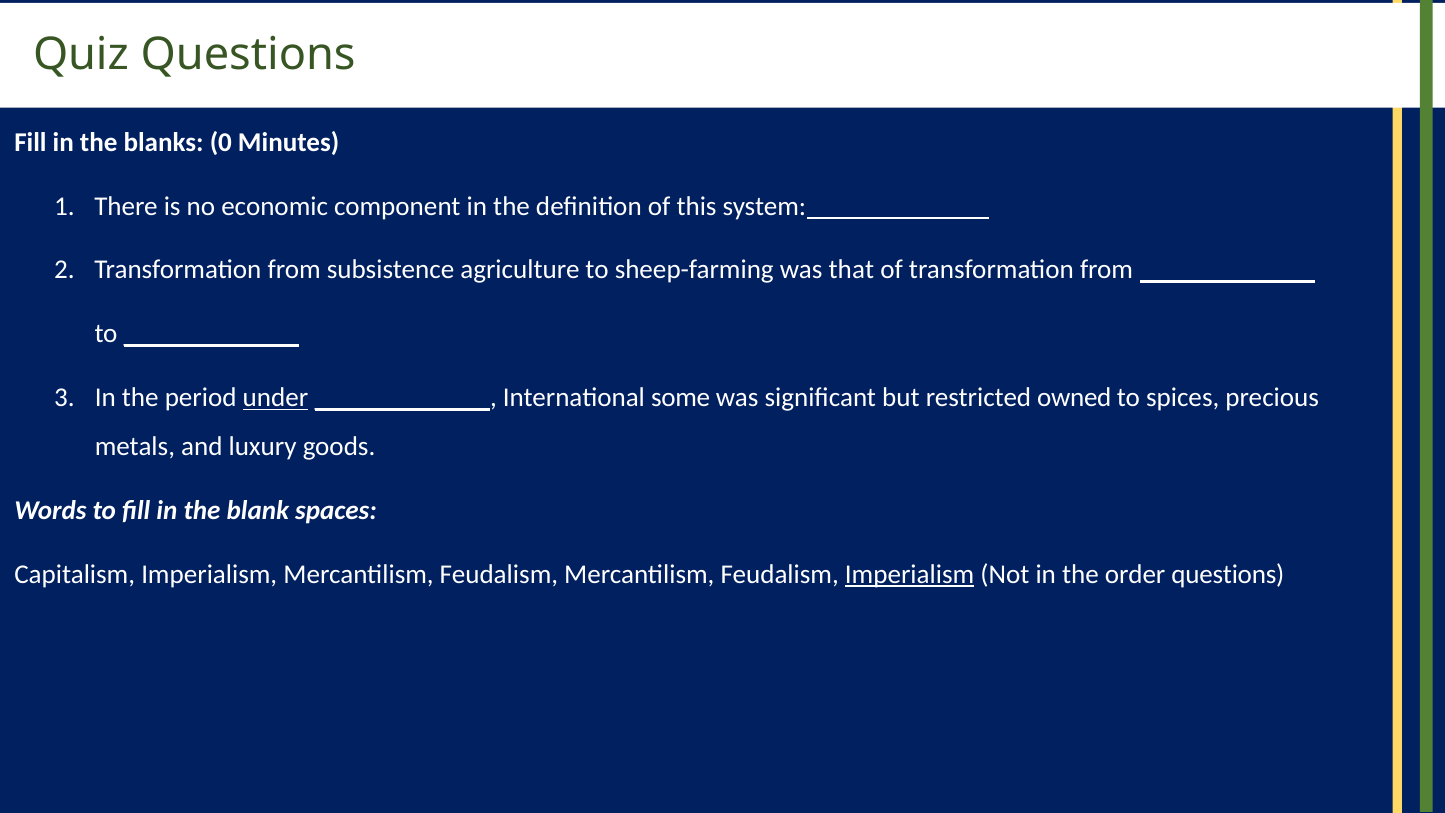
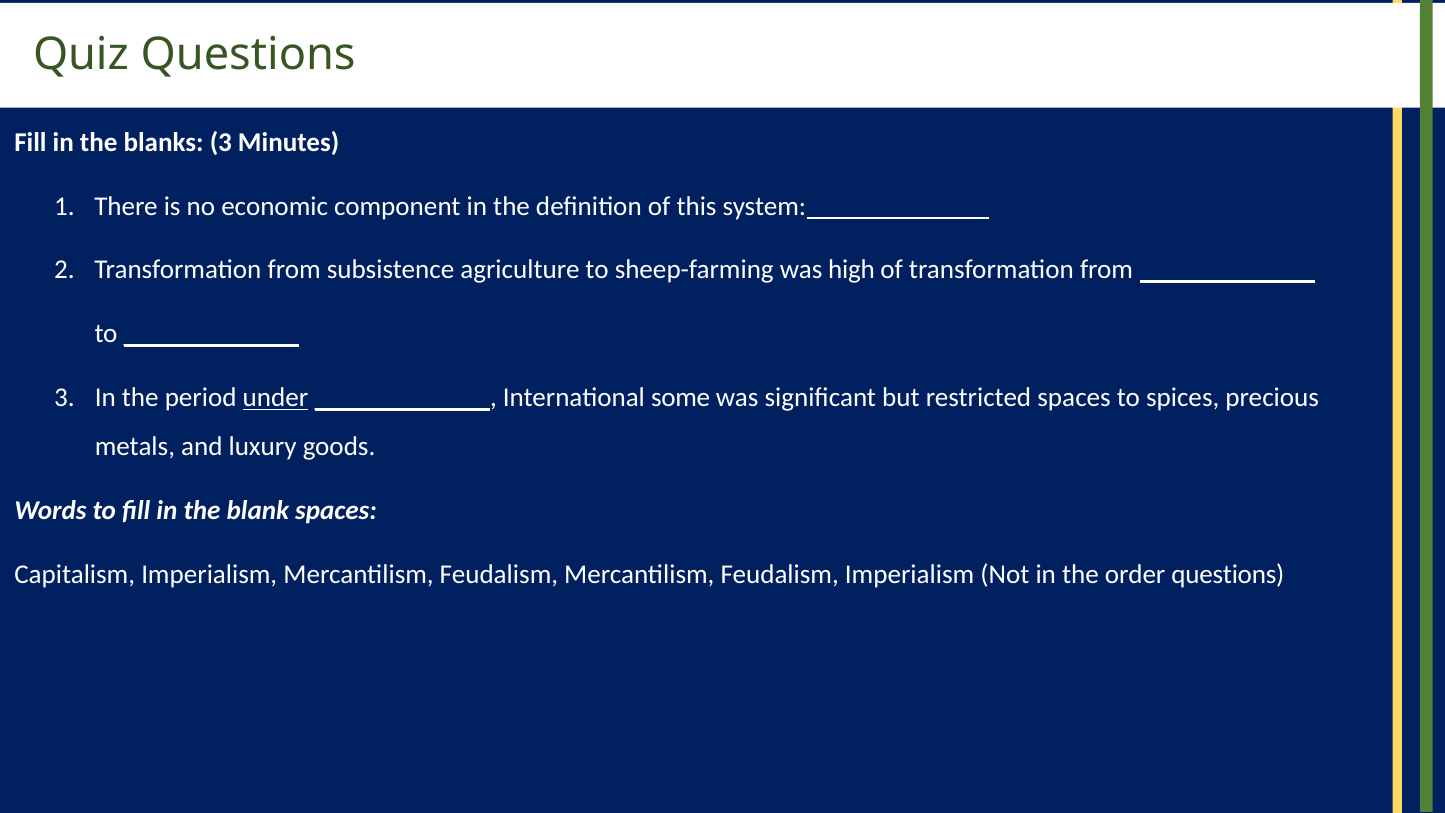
blanks 0: 0 -> 3
that: that -> high
restricted owned: owned -> spaces
Imperialism at (910, 574) underline: present -> none
